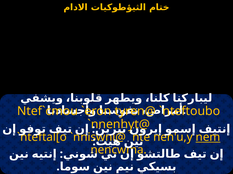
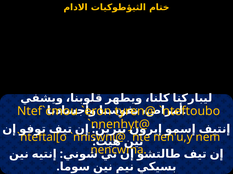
nem underline: present -> none
